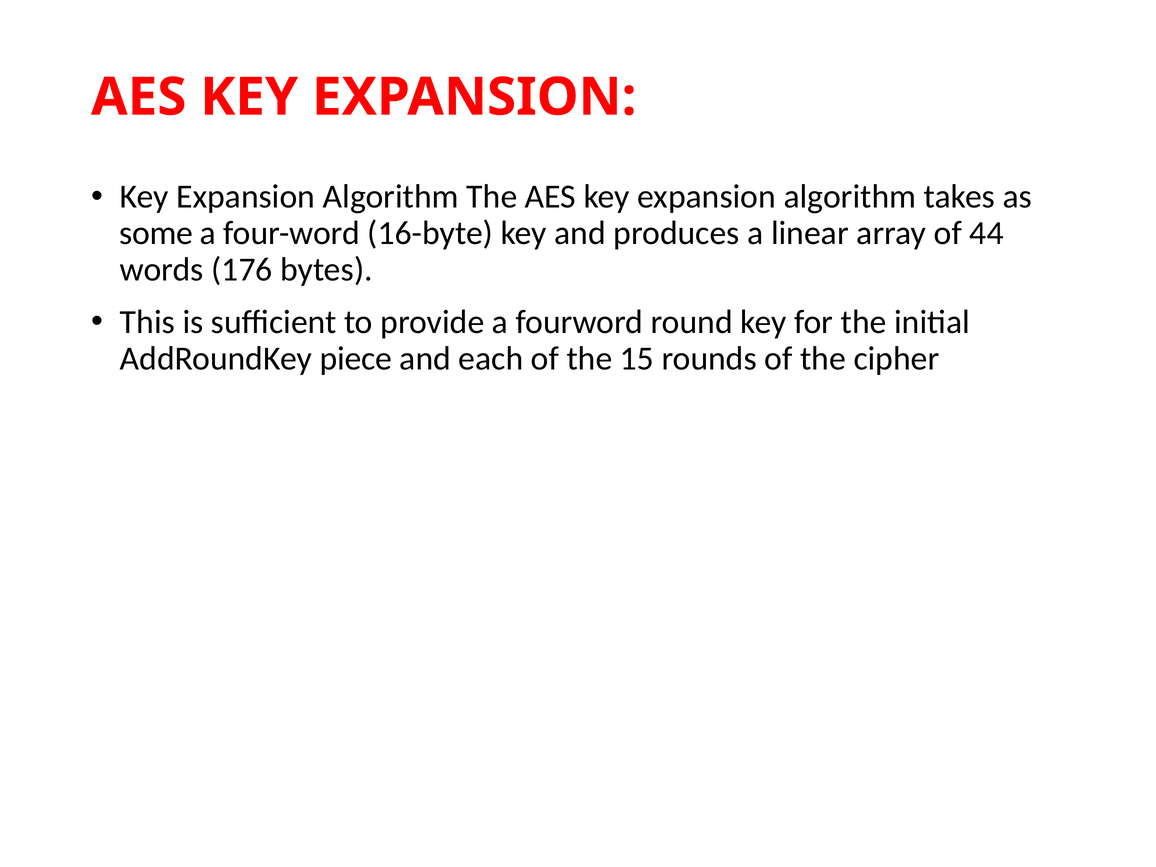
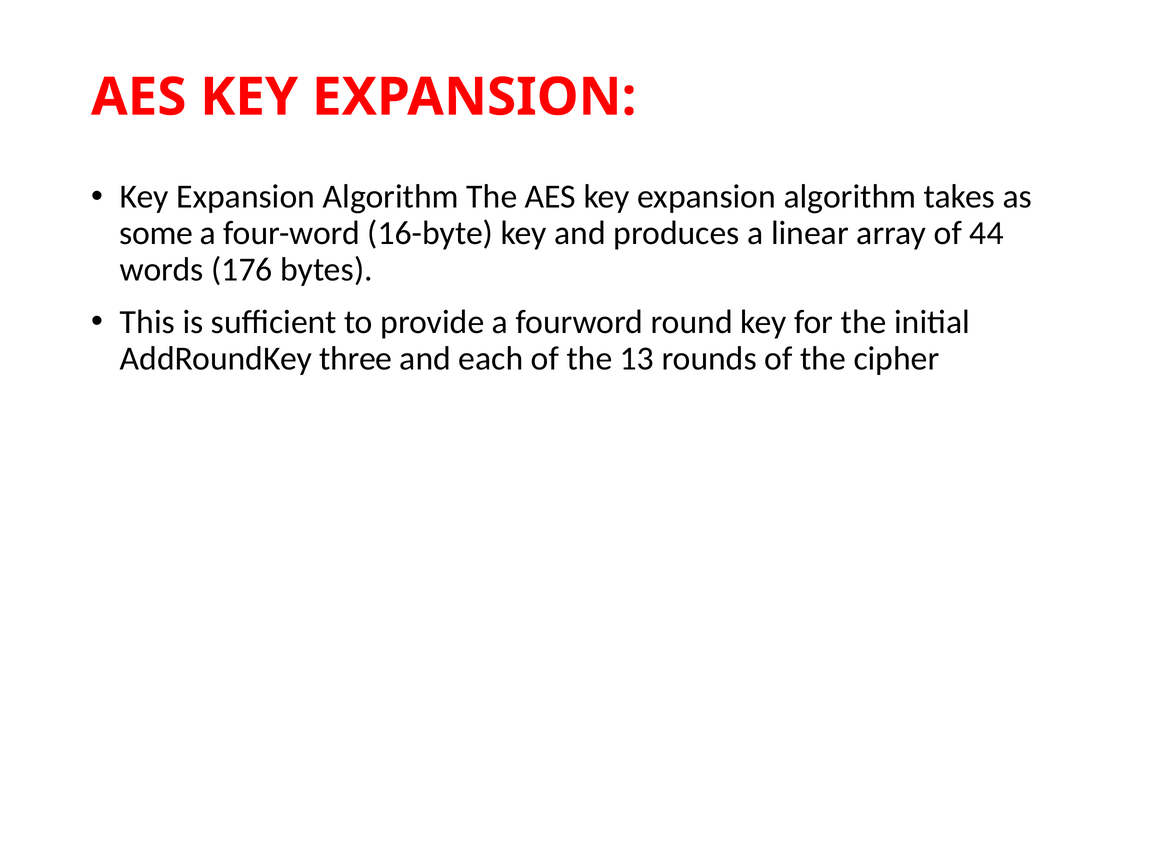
piece: piece -> three
15: 15 -> 13
